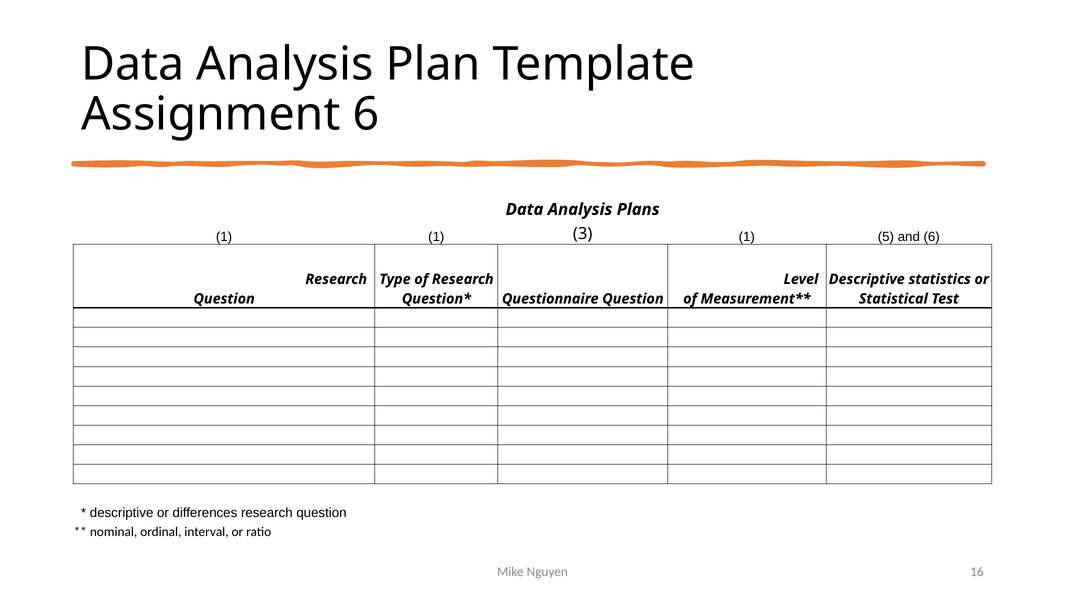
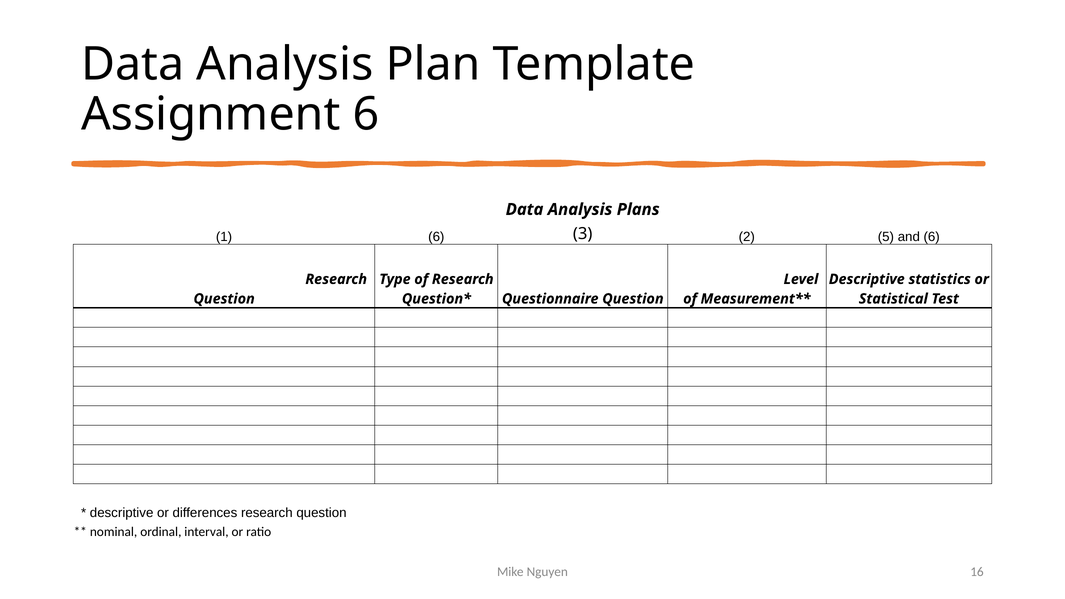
1 1: 1 -> 6
3 1: 1 -> 2
